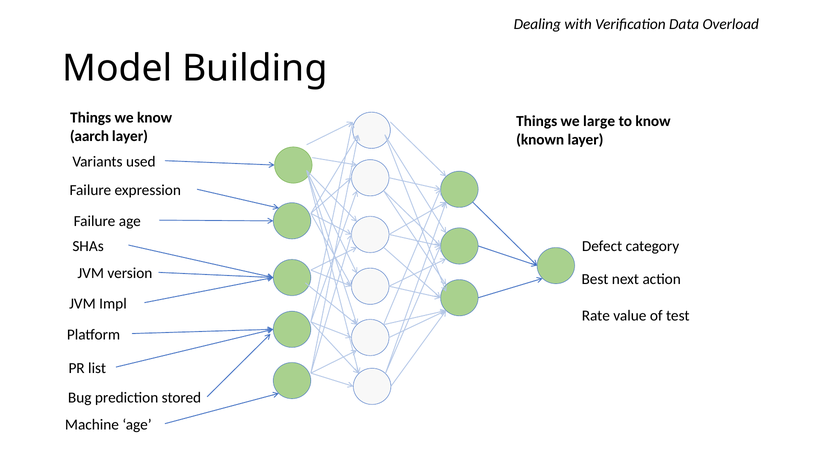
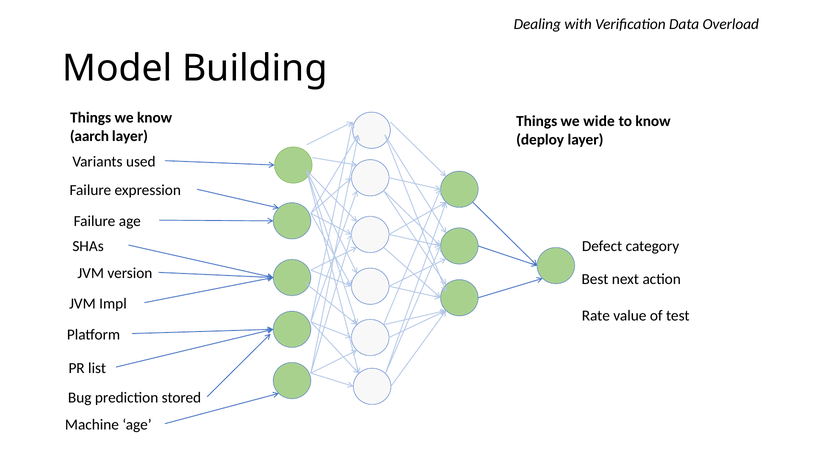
large: large -> wide
known: known -> deploy
